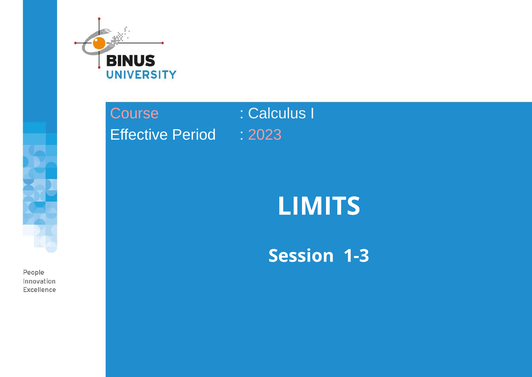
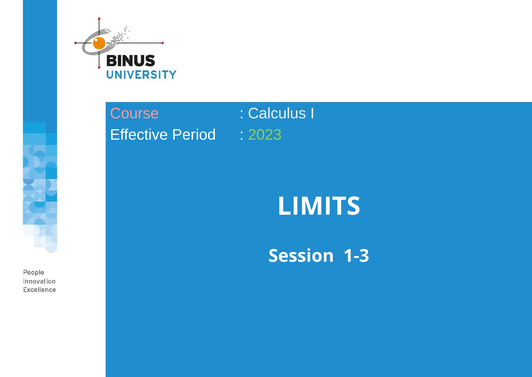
2023 colour: pink -> light green
